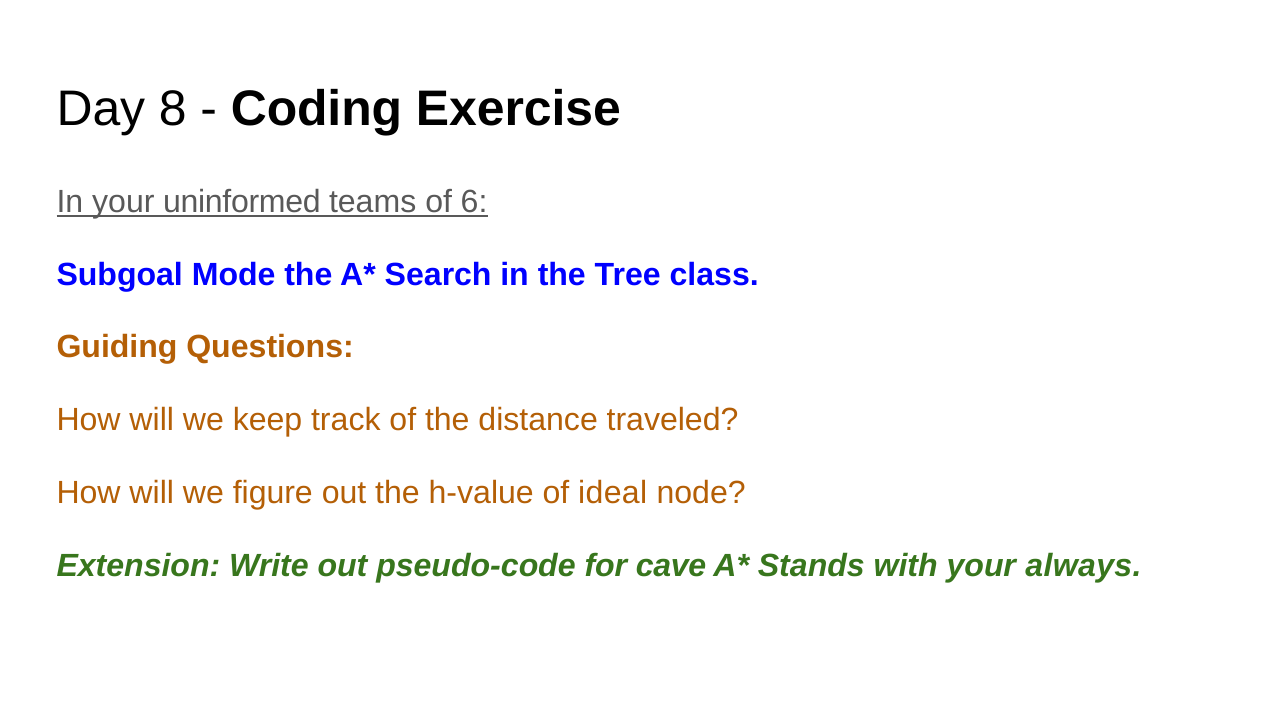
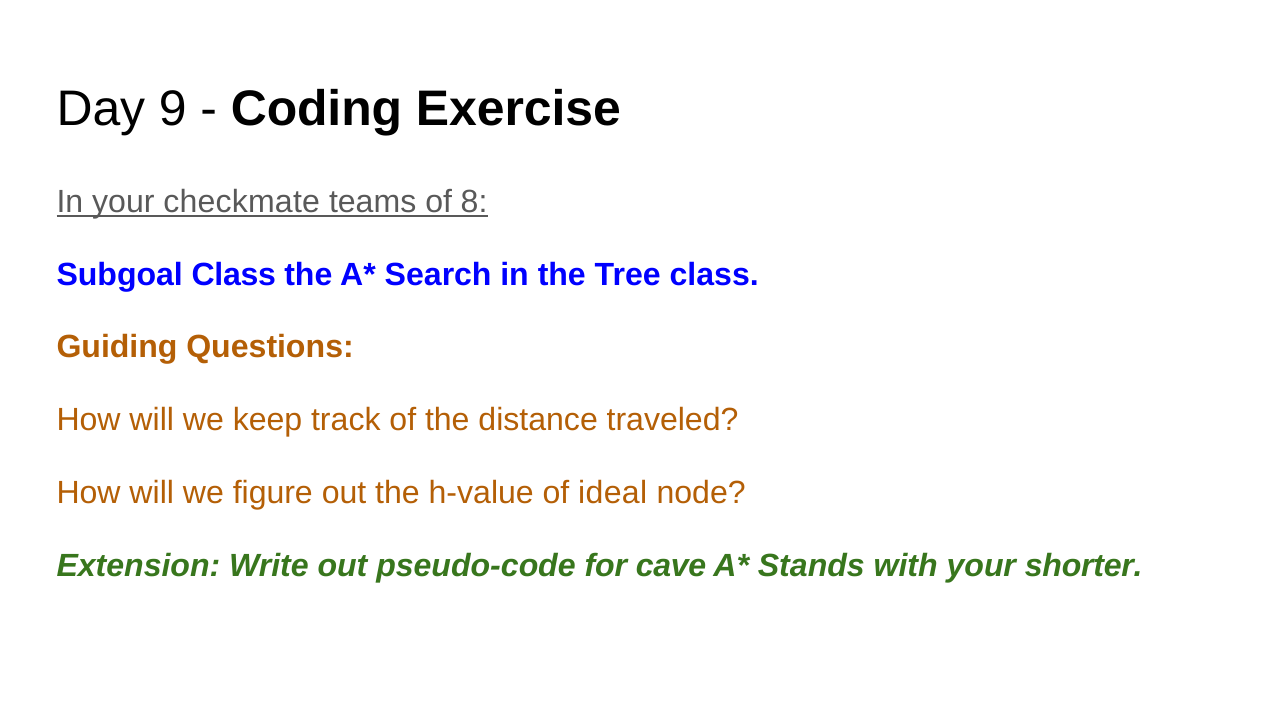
8: 8 -> 9
uninformed: uninformed -> checkmate
6: 6 -> 8
Subgoal Mode: Mode -> Class
always: always -> shorter
